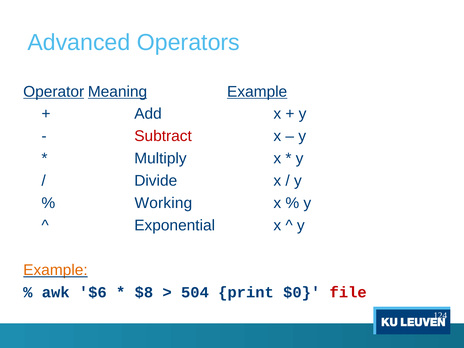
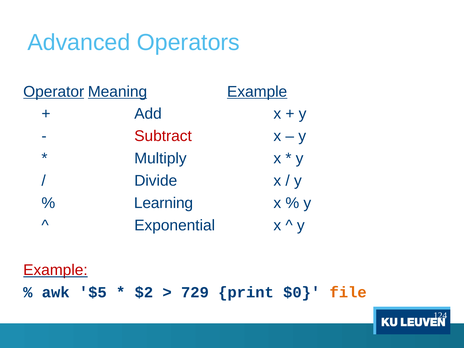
Working: Working -> Learning
Example at (55, 270) colour: orange -> red
$6: $6 -> $5
$8: $8 -> $2
504: 504 -> 729
file colour: red -> orange
